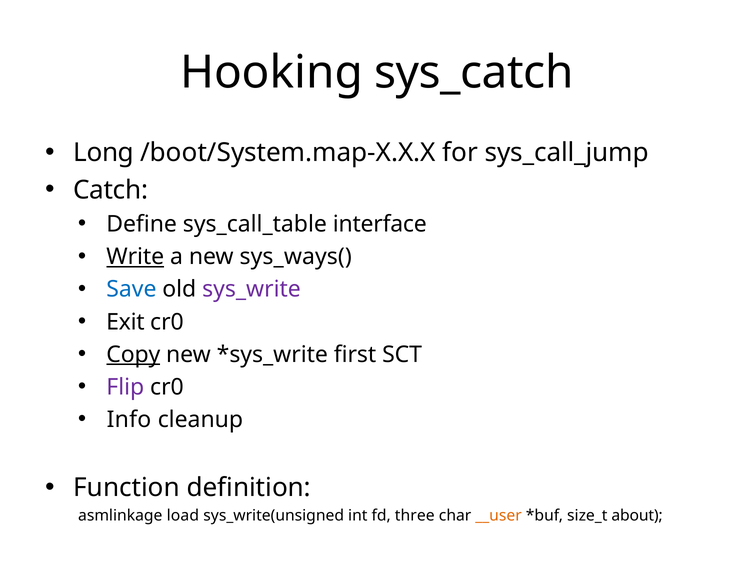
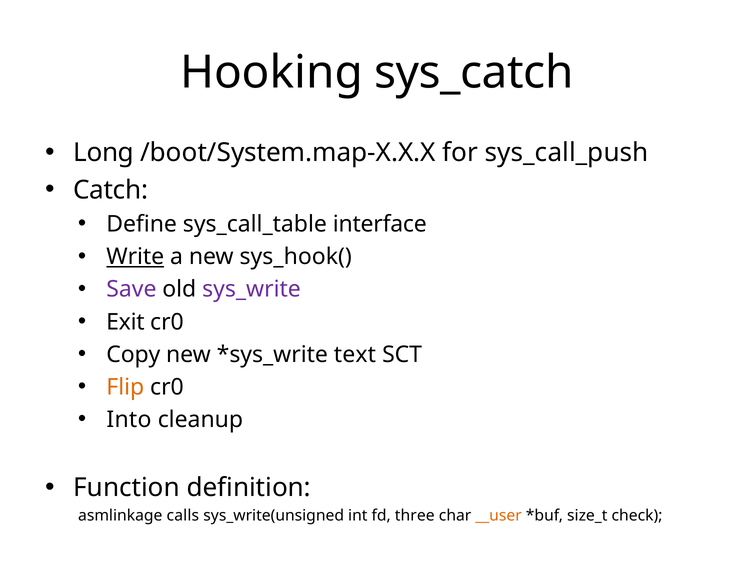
sys_call_jump: sys_call_jump -> sys_call_push
sys_ways(: sys_ways( -> sys_hook(
Save colour: blue -> purple
Copy underline: present -> none
first: first -> text
Flip colour: purple -> orange
Info: Info -> Into
load: load -> calls
about: about -> check
